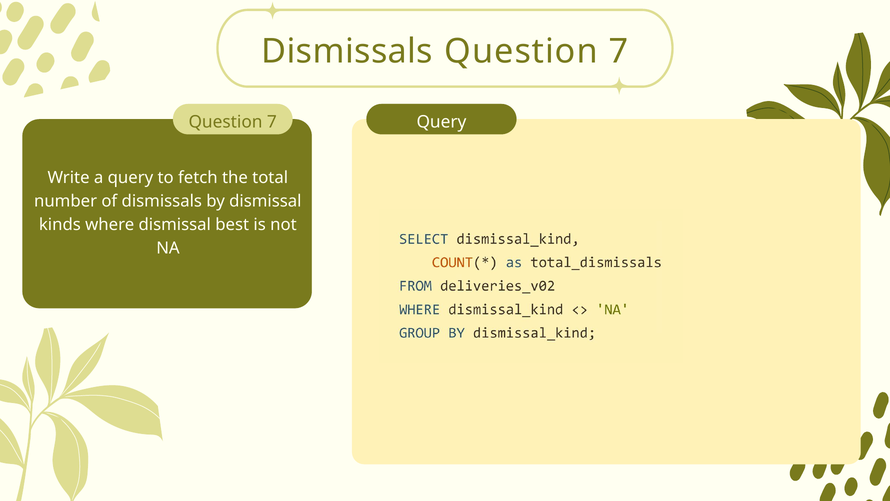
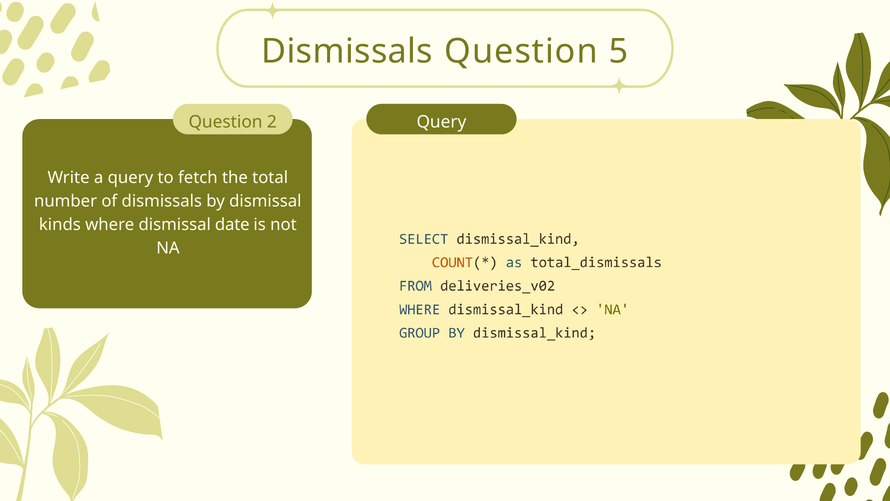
7 at (618, 52): 7 -> 5
7 at (272, 122): 7 -> 2
best: best -> date
